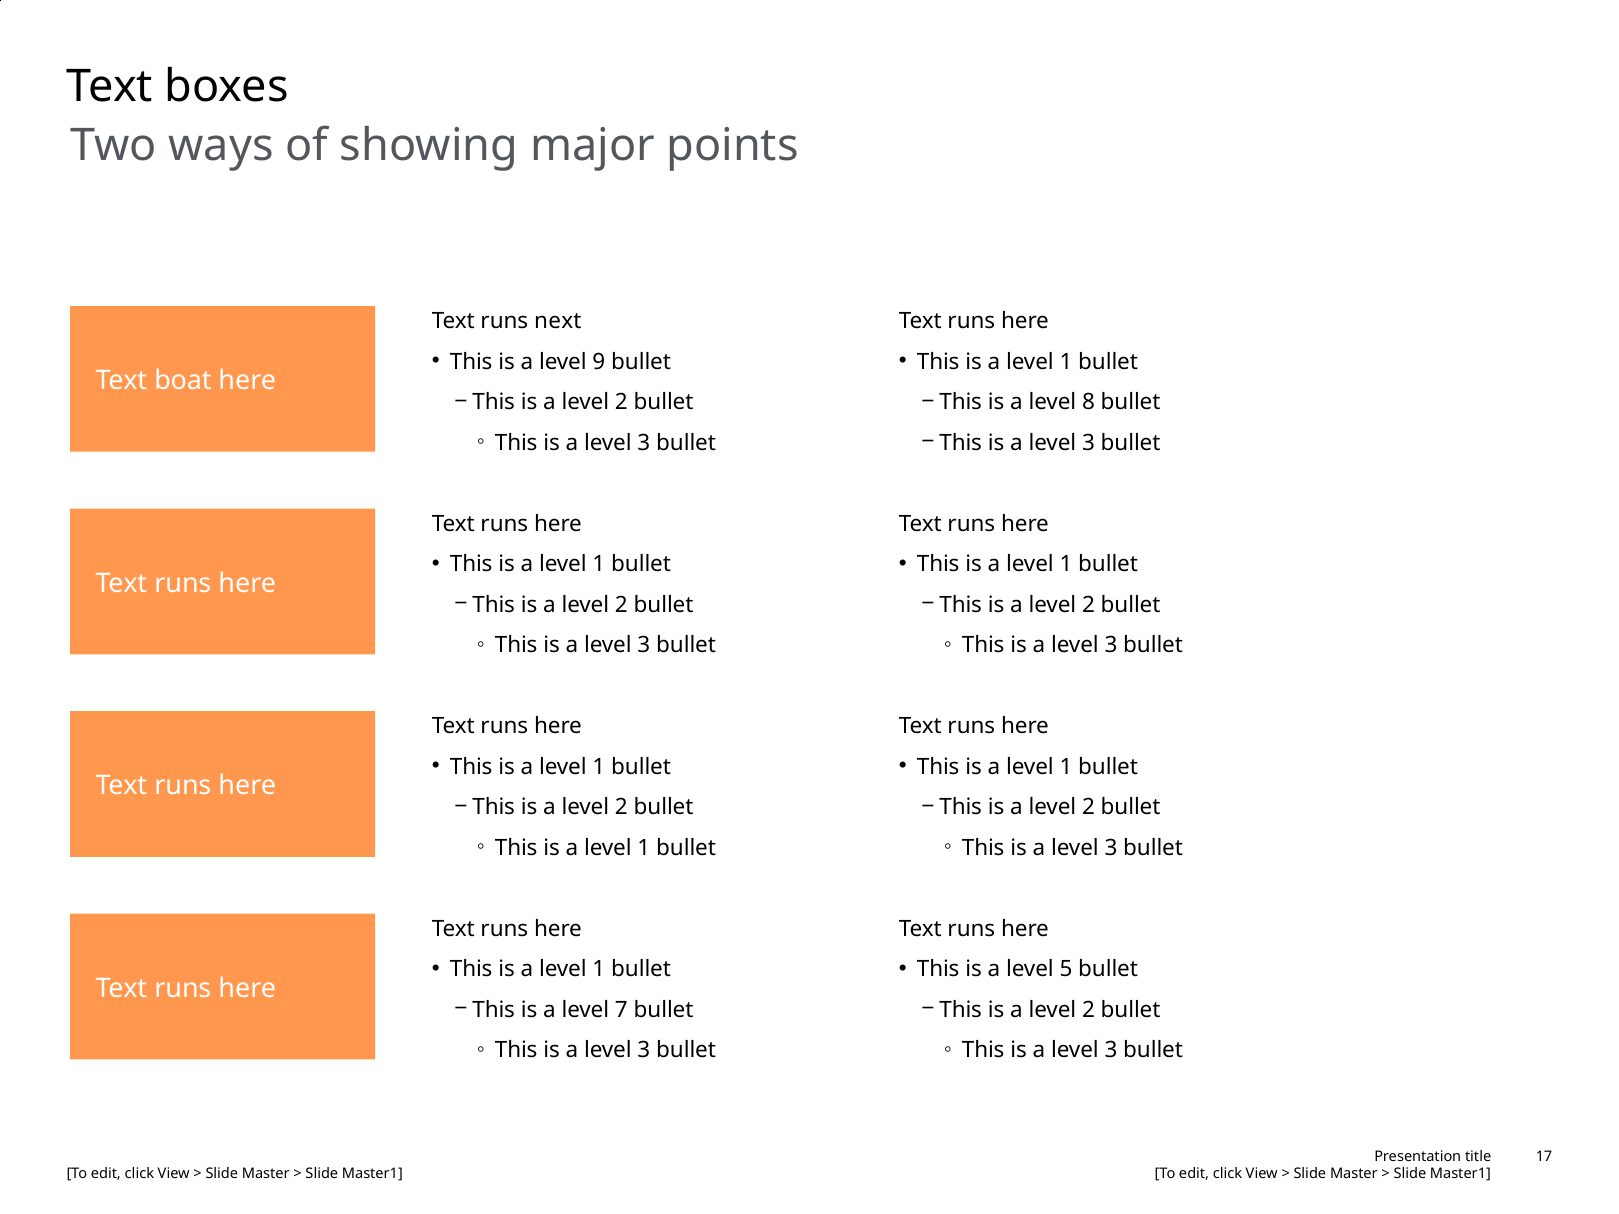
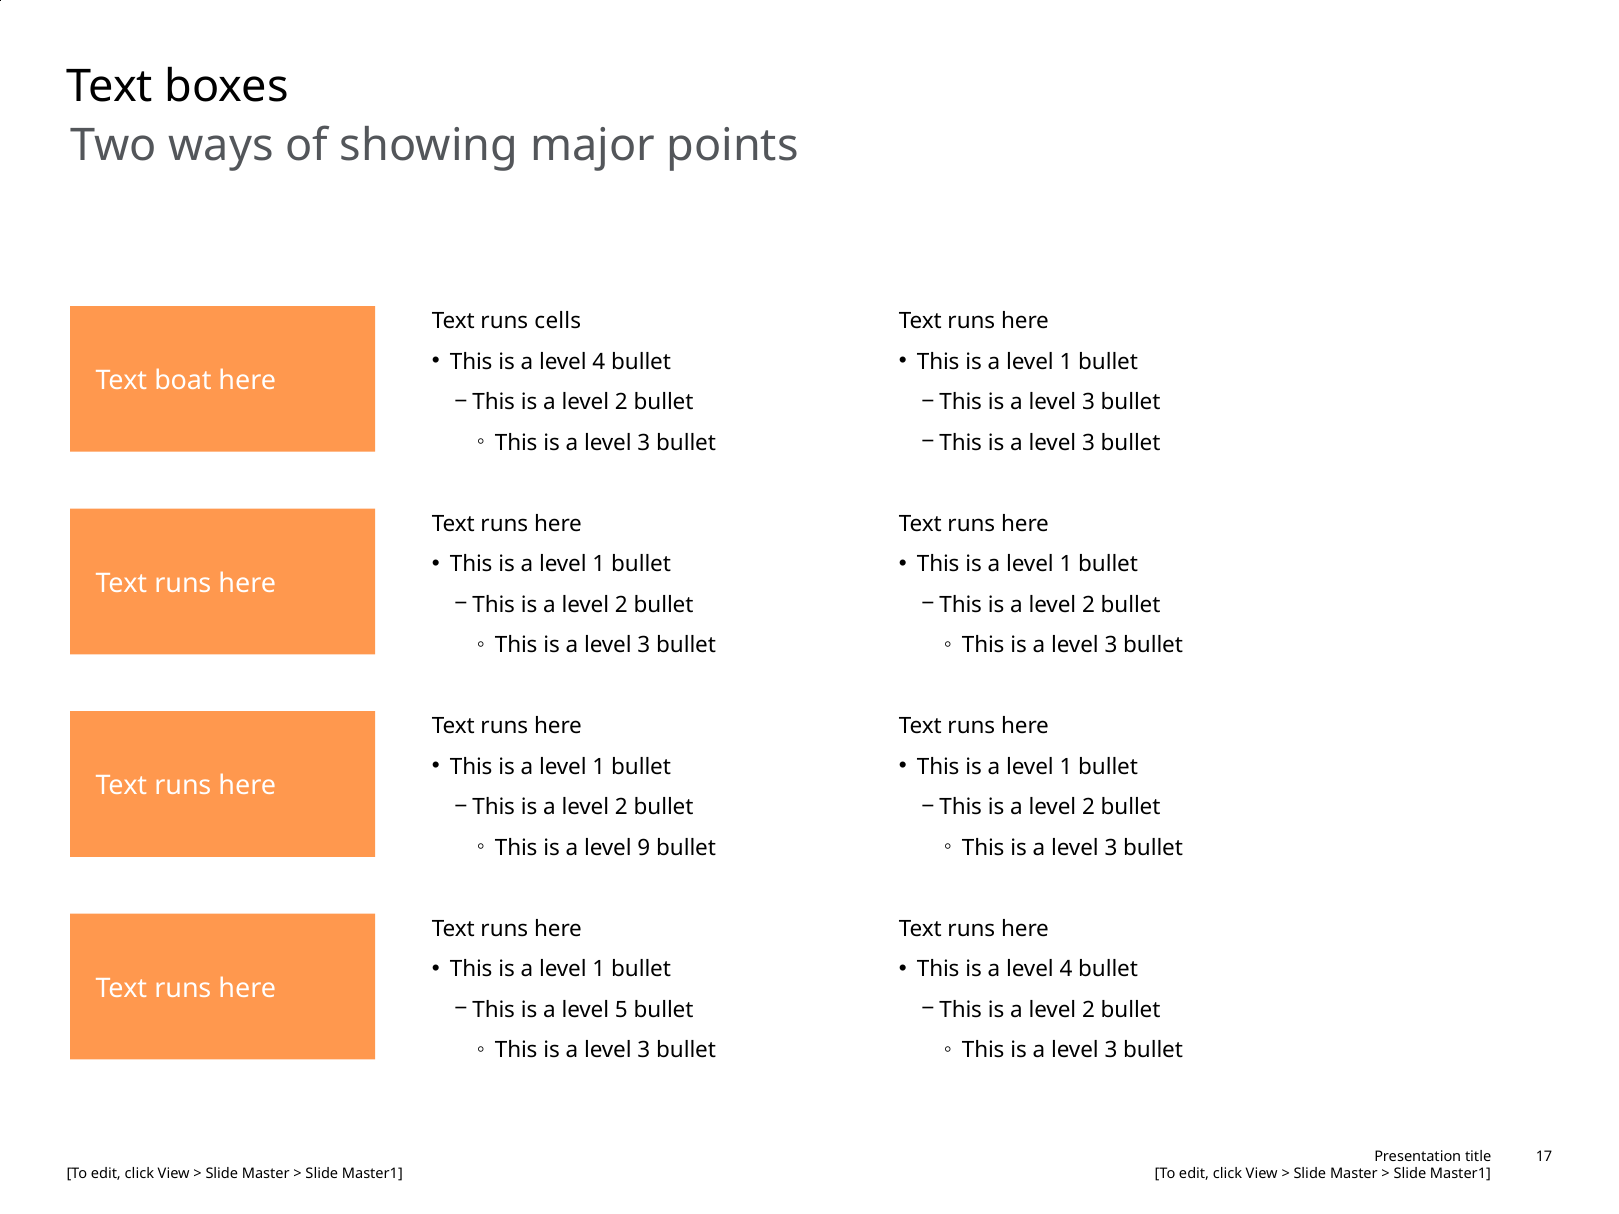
next: next -> cells
9 at (599, 362): 9 -> 4
8 at (1088, 402): 8 -> 3
1 at (644, 848): 1 -> 9
5 at (1066, 969): 5 -> 4
7: 7 -> 5
